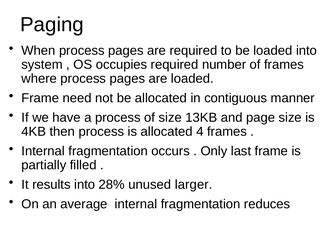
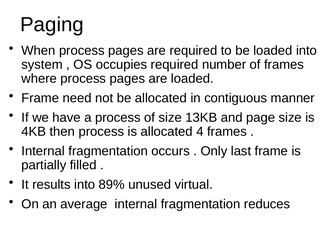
28%: 28% -> 89%
larger: larger -> virtual
